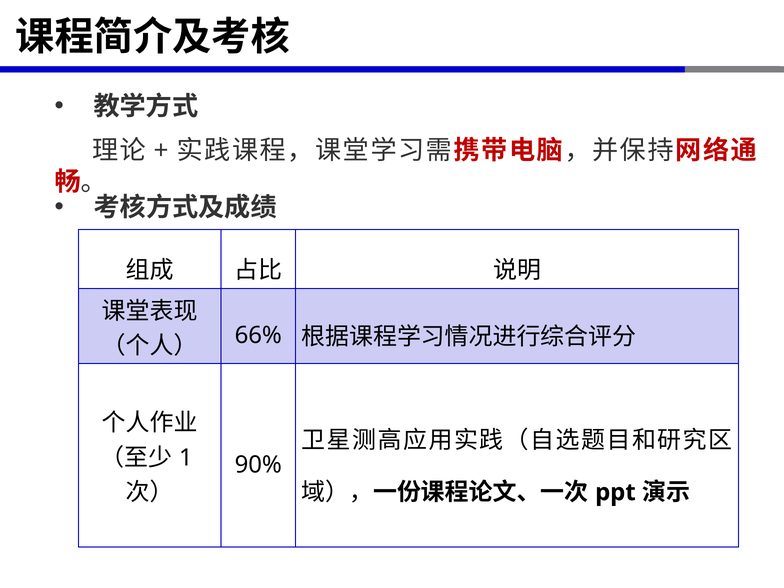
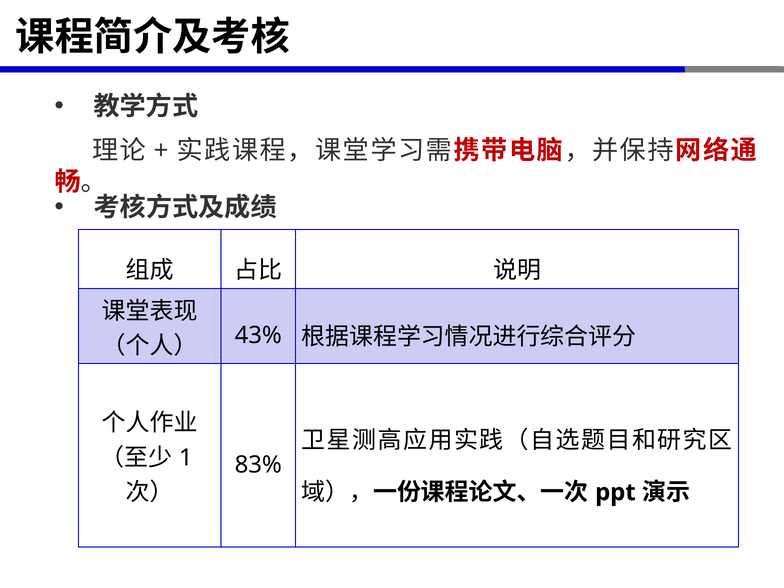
66%: 66% -> 43%
90%: 90% -> 83%
